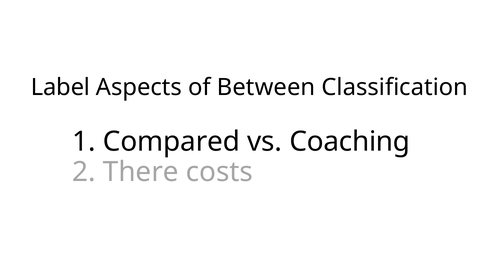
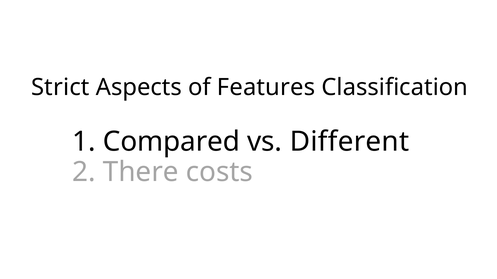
Label: Label -> Strict
Between: Between -> Features
Coaching: Coaching -> Different
